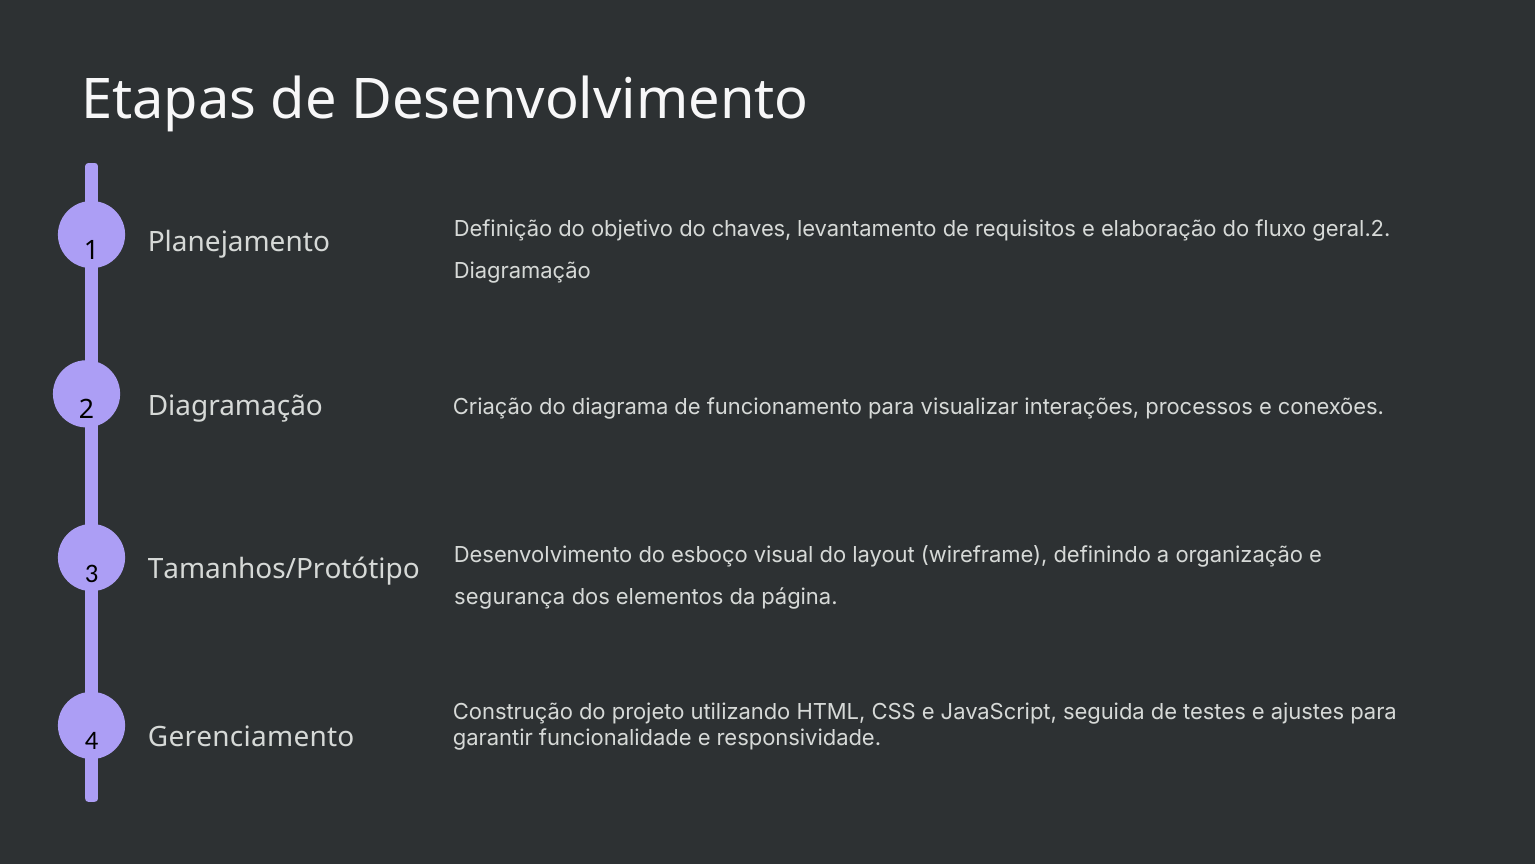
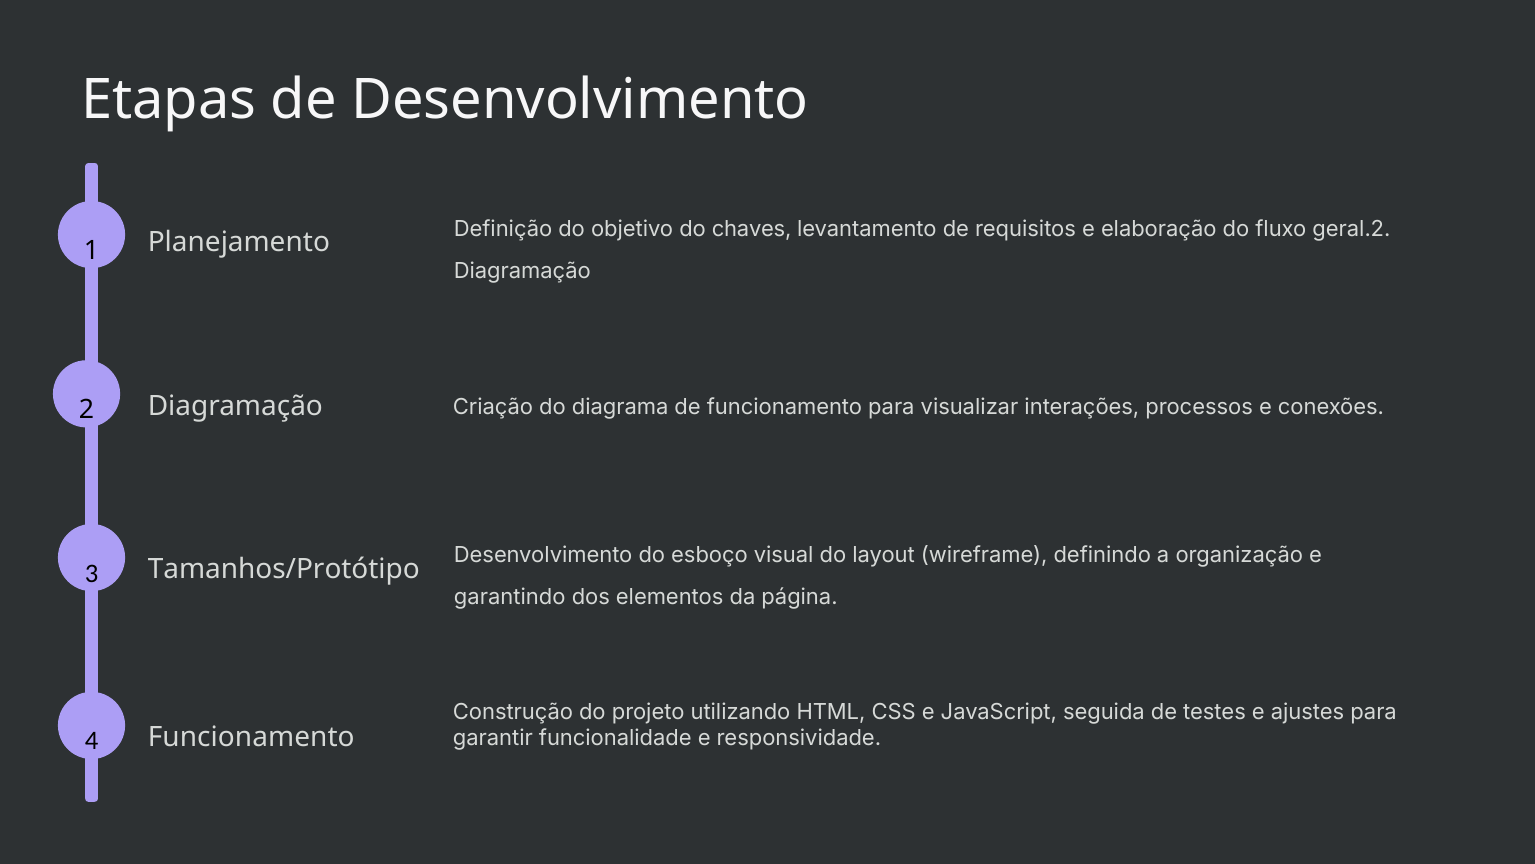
segurança: segurança -> garantindo
4 Gerenciamento: Gerenciamento -> Funcionamento
